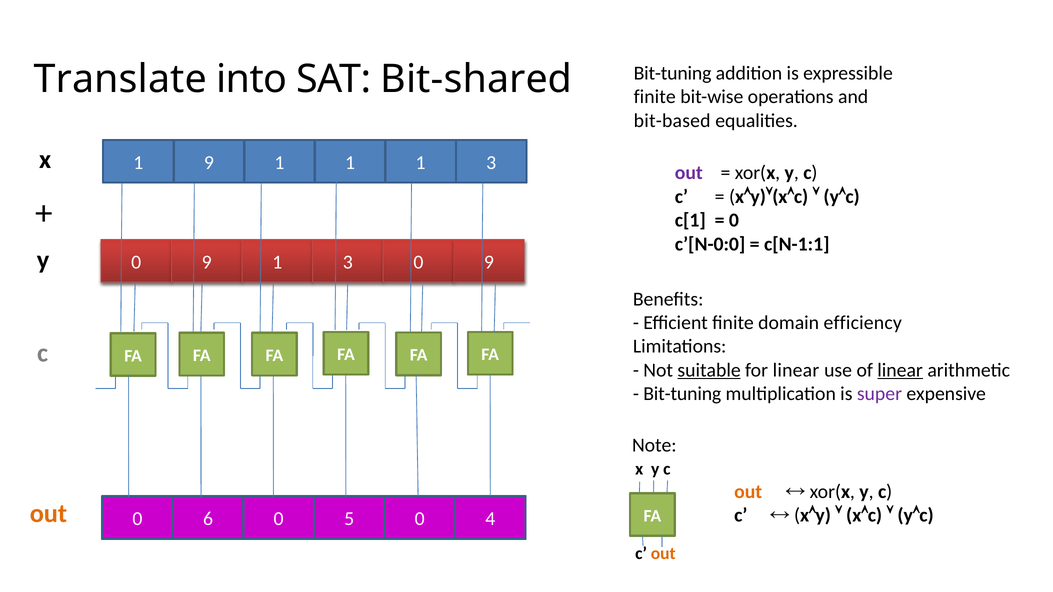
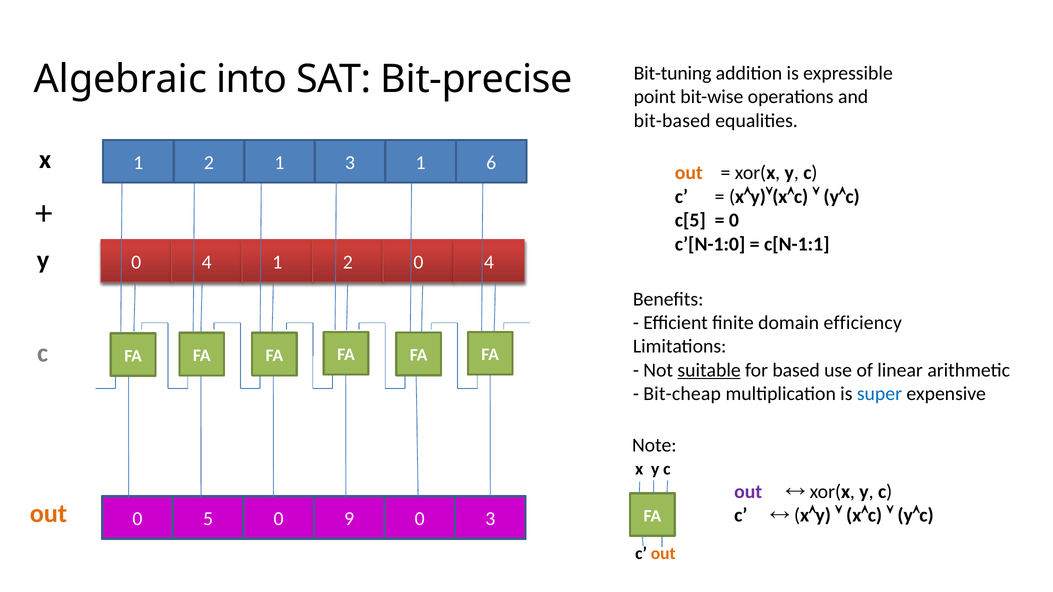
Translate: Translate -> Algebraic
Bit-shared: Bit-shared -> Bit-precise
finite at (655, 97): finite -> point
9 at (209, 163): 9 -> 2
1 at (350, 163): 1 -> 3
3 at (491, 163): 3 -> 6
out at (689, 173) colour: purple -> orange
c[1: c[1 -> c[5
c’[N-0:0: c’[N-0:0 -> c’[N-1:0
9 at (207, 262): 9 -> 4
3 at (348, 262): 3 -> 2
9 at (489, 262): 9 -> 4
for linear: linear -> based
linear at (900, 370) underline: present -> none
Bit-tuning at (682, 394): Bit-tuning -> Bit-cheap
super colour: purple -> blue
out at (748, 492) colour: orange -> purple
6: 6 -> 5
5: 5 -> 9
0 4: 4 -> 3
